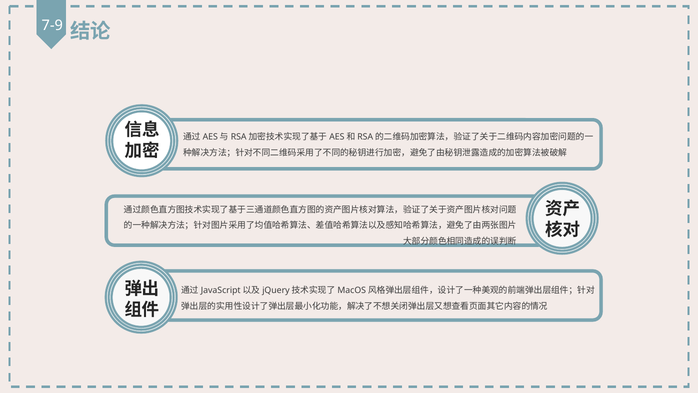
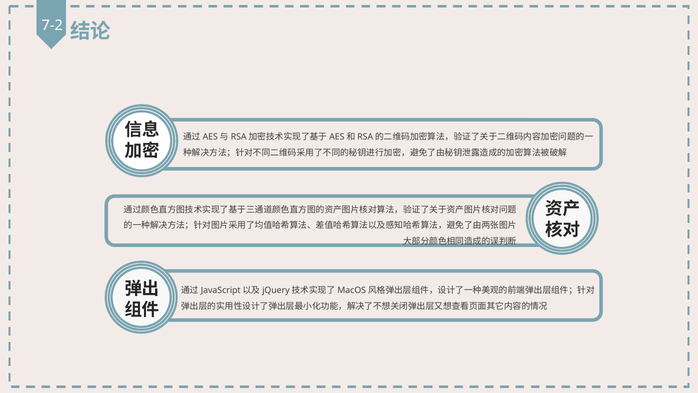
7-9: 7-9 -> 7-2
